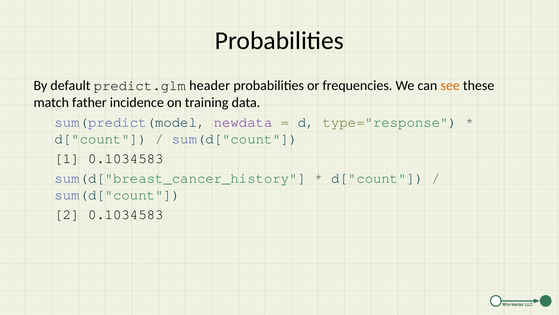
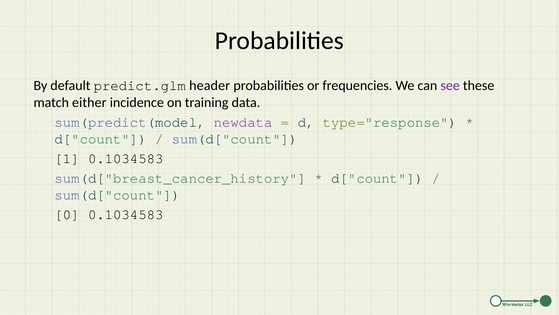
see colour: orange -> purple
father: father -> either
2: 2 -> 0
